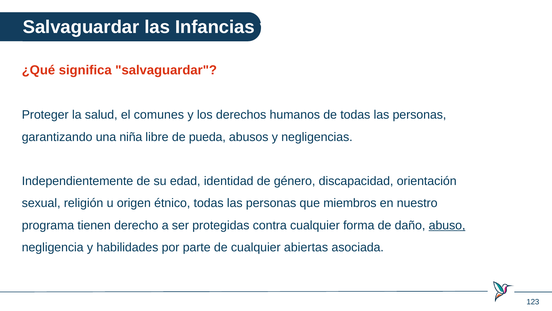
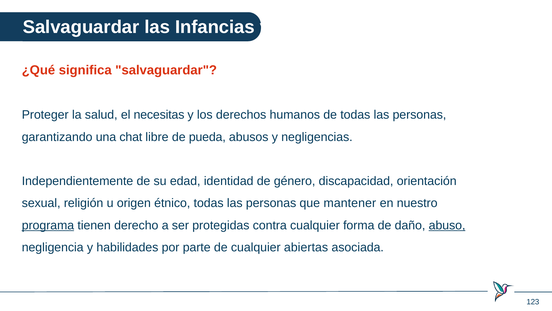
comunes: comunes -> necesitas
niña: niña -> chat
miembros: miembros -> mantener
programa underline: none -> present
